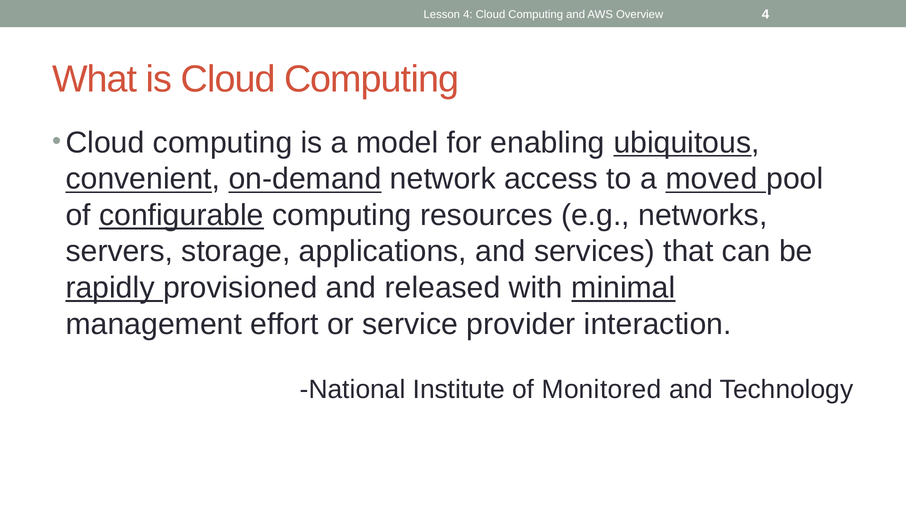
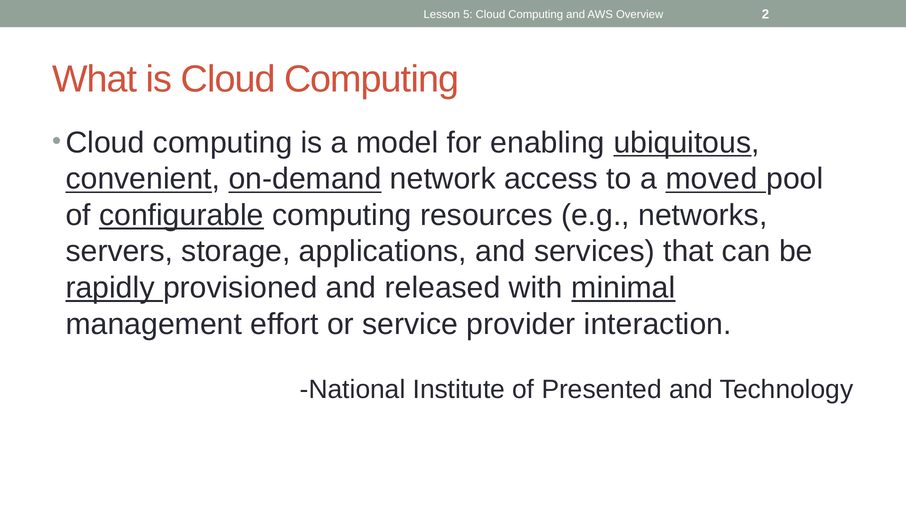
Lesson 4: 4 -> 5
Overview 4: 4 -> 2
Monitored: Monitored -> Presented
